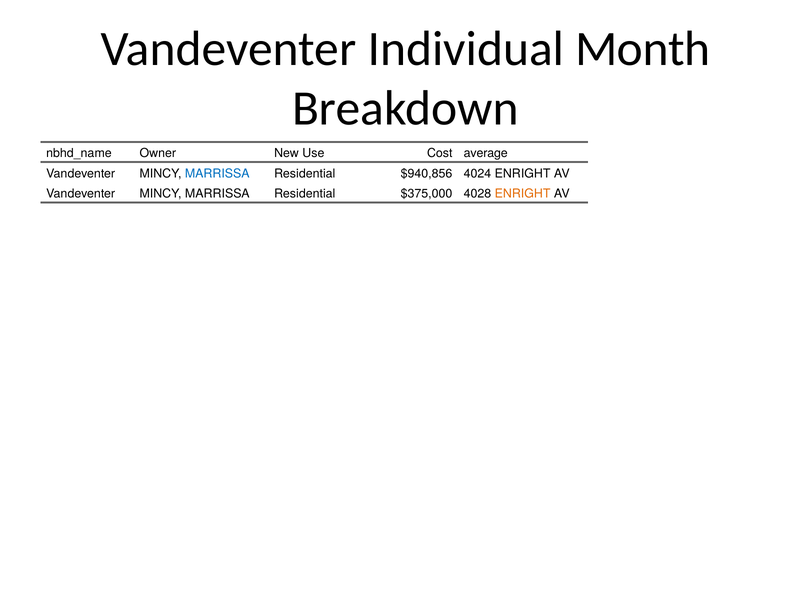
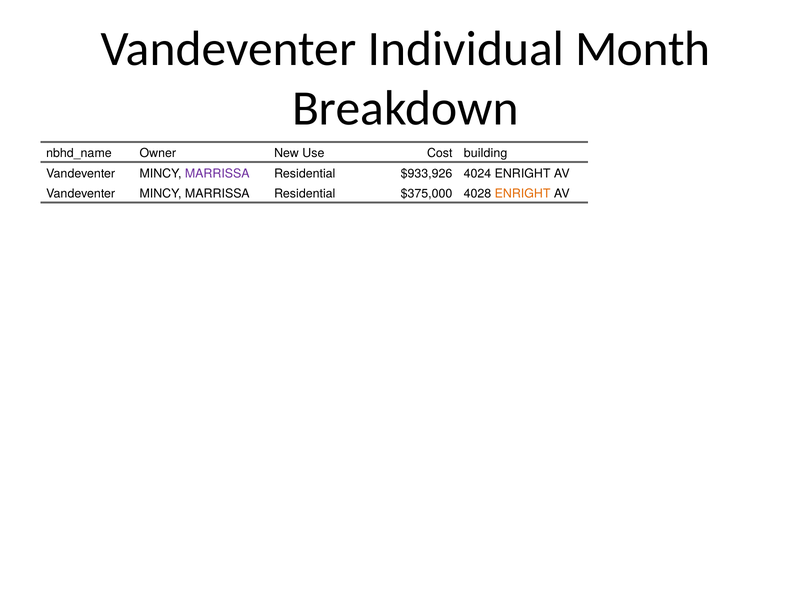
average: average -> building
MARRISSA at (217, 174) colour: blue -> purple
$940,856: $940,856 -> $933,926
